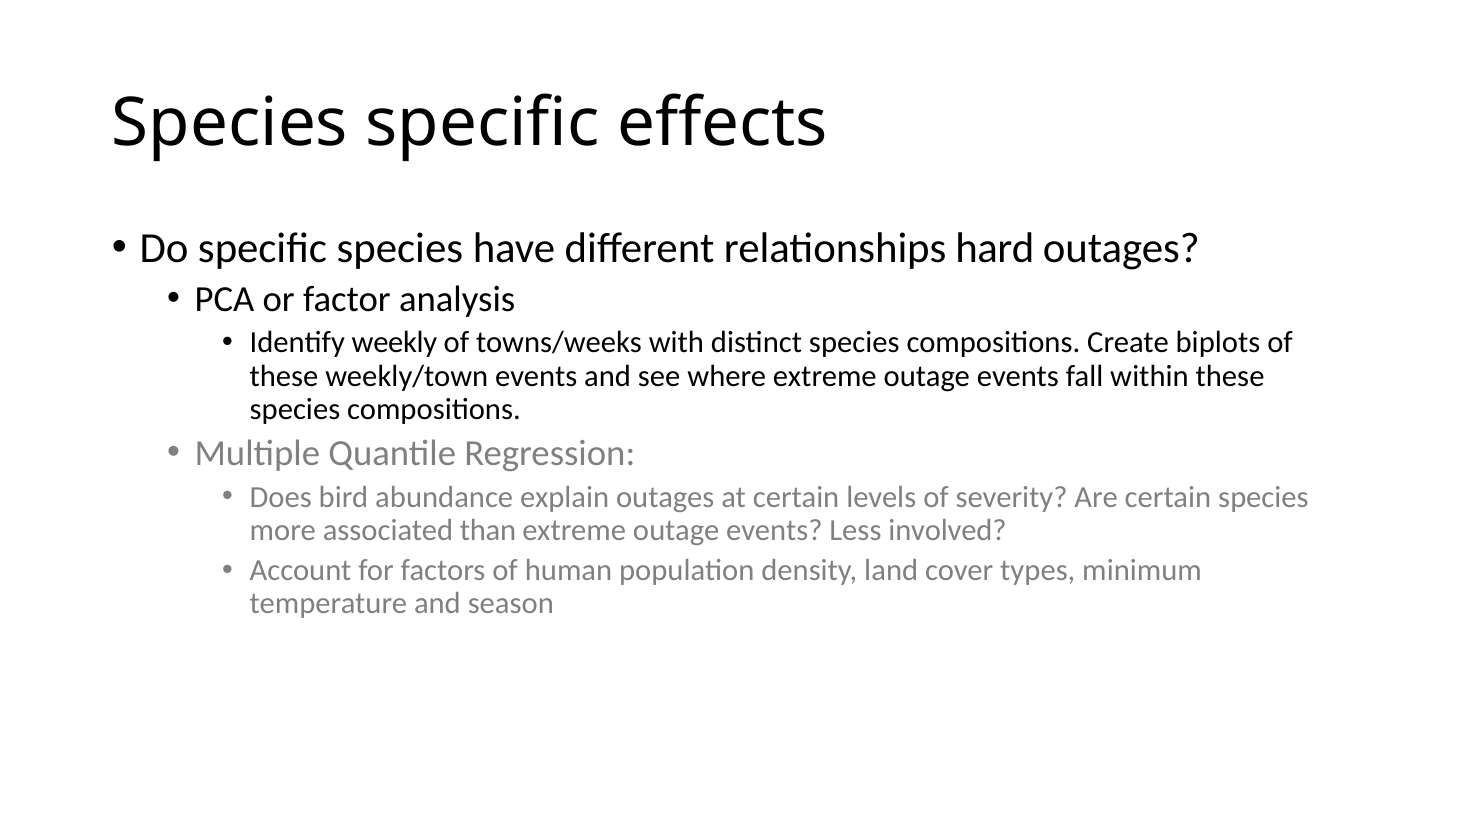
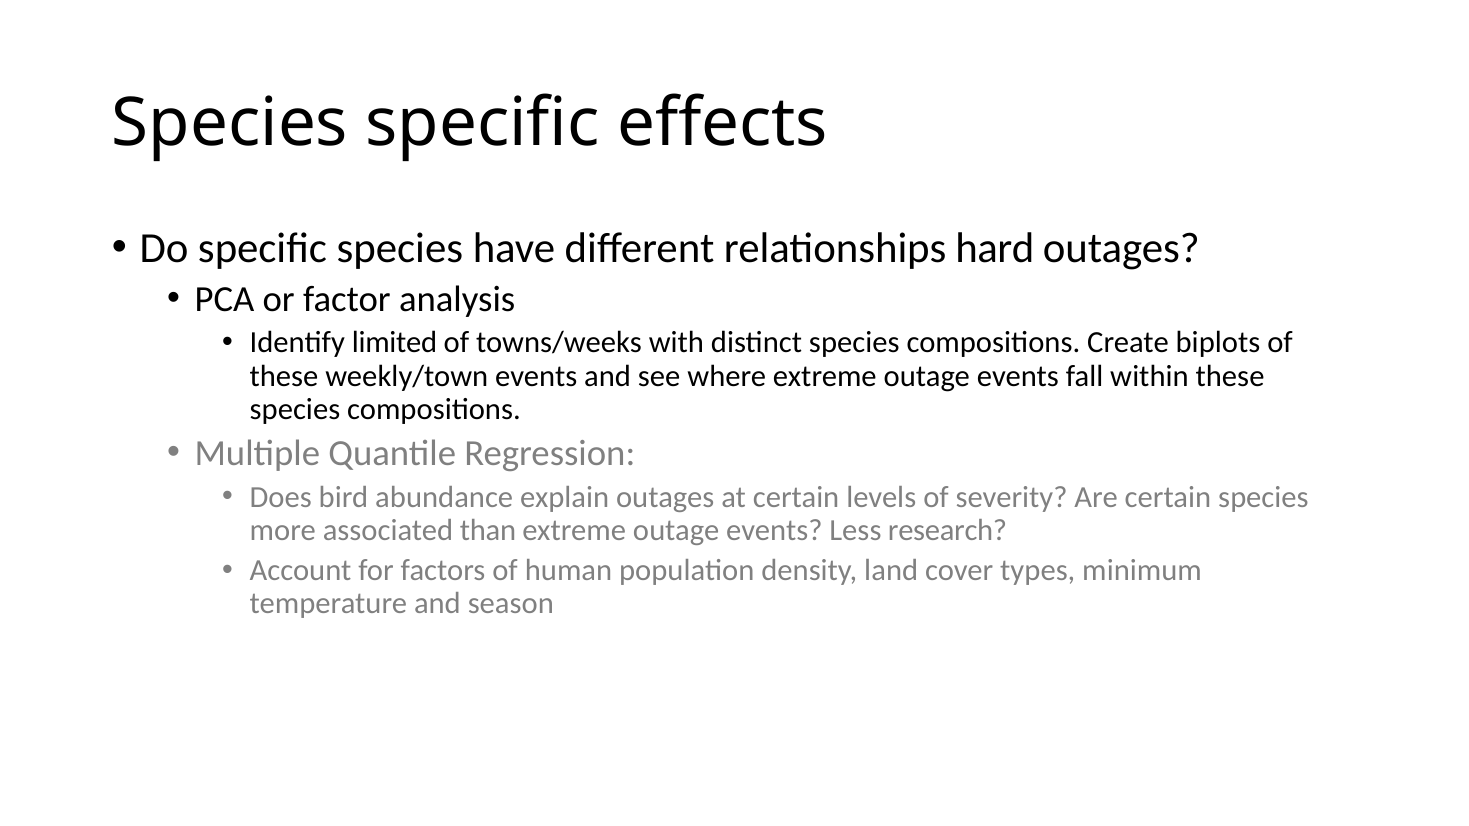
weekly: weekly -> limited
involved: involved -> research
